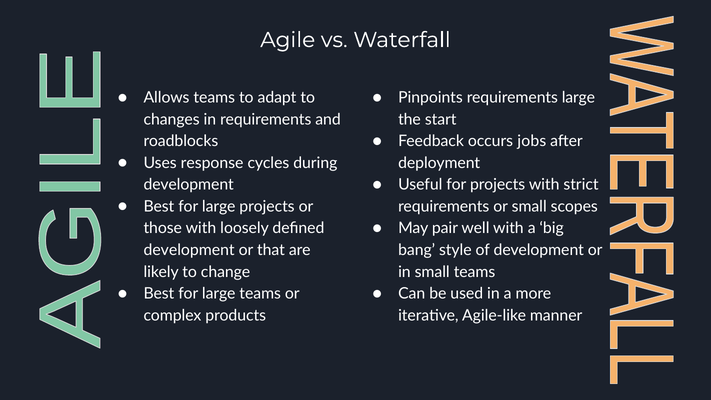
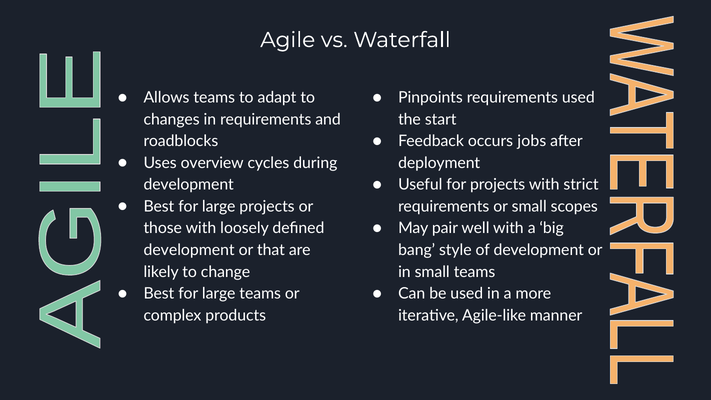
requirements large: large -> used
response: response -> overview
